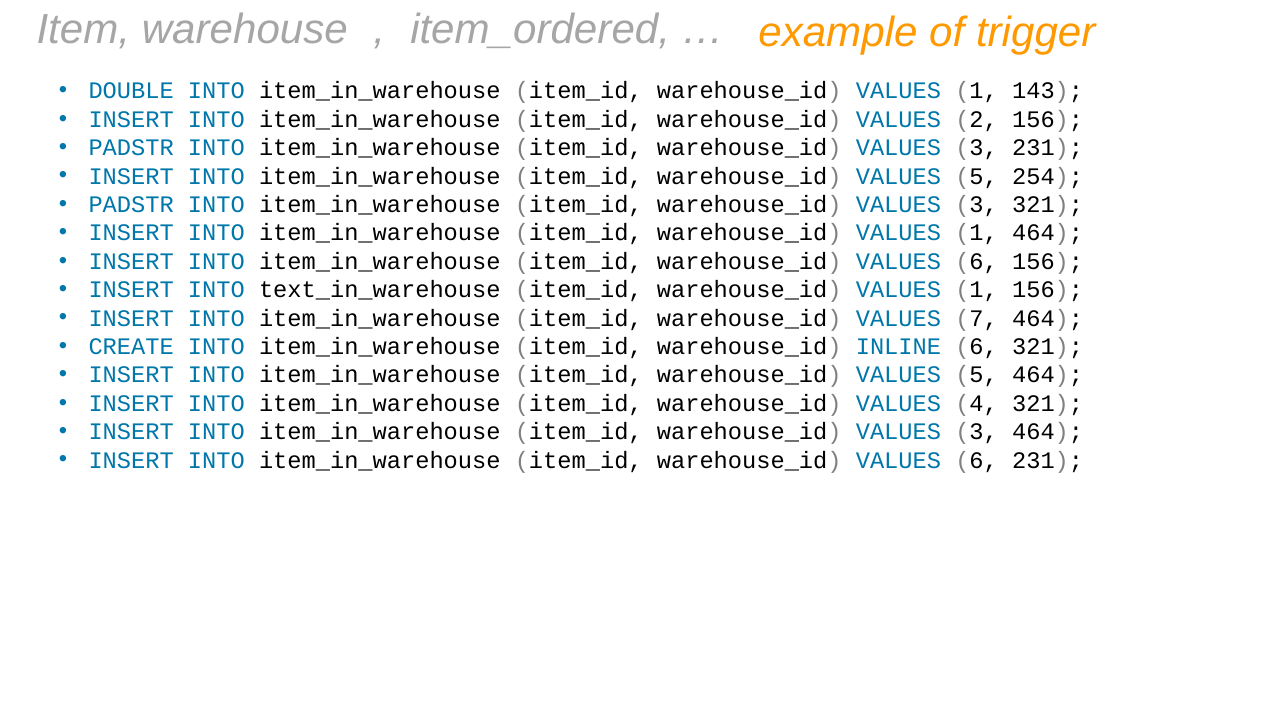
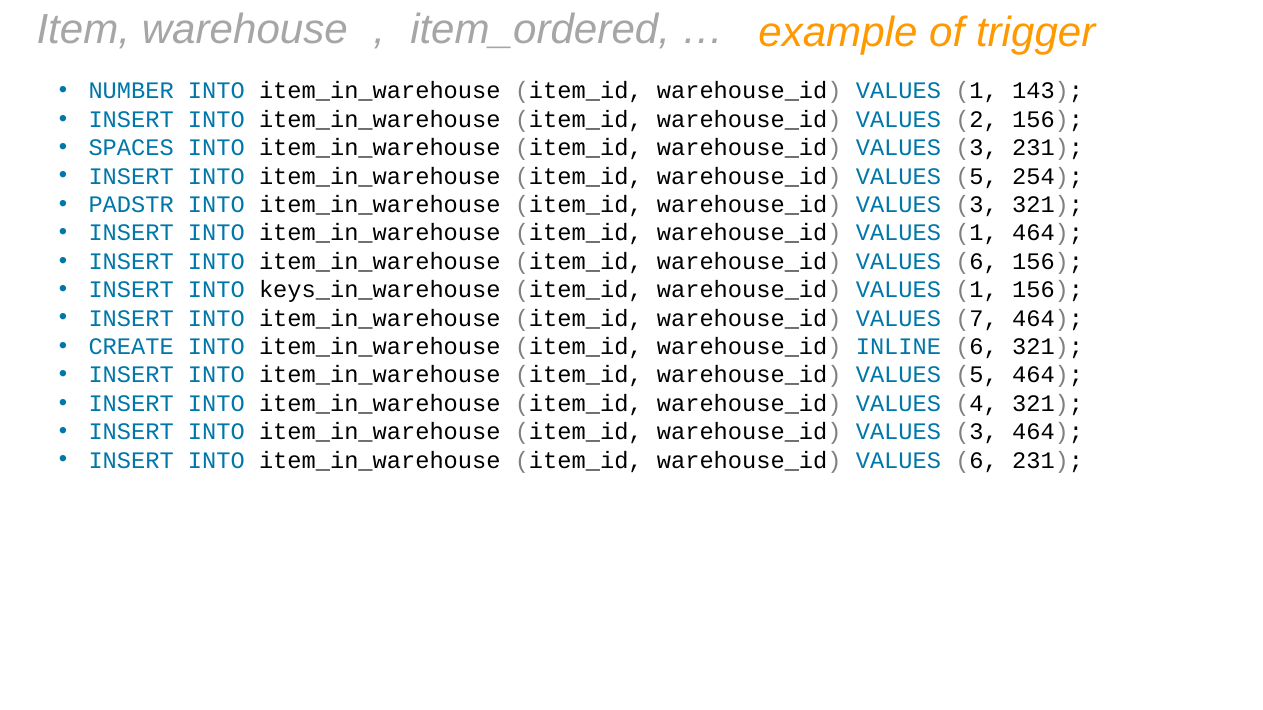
DOUBLE: DOUBLE -> NUMBER
PADSTR at (131, 148): PADSTR -> SPACES
text_in_warehouse: text_in_warehouse -> keys_in_warehouse
